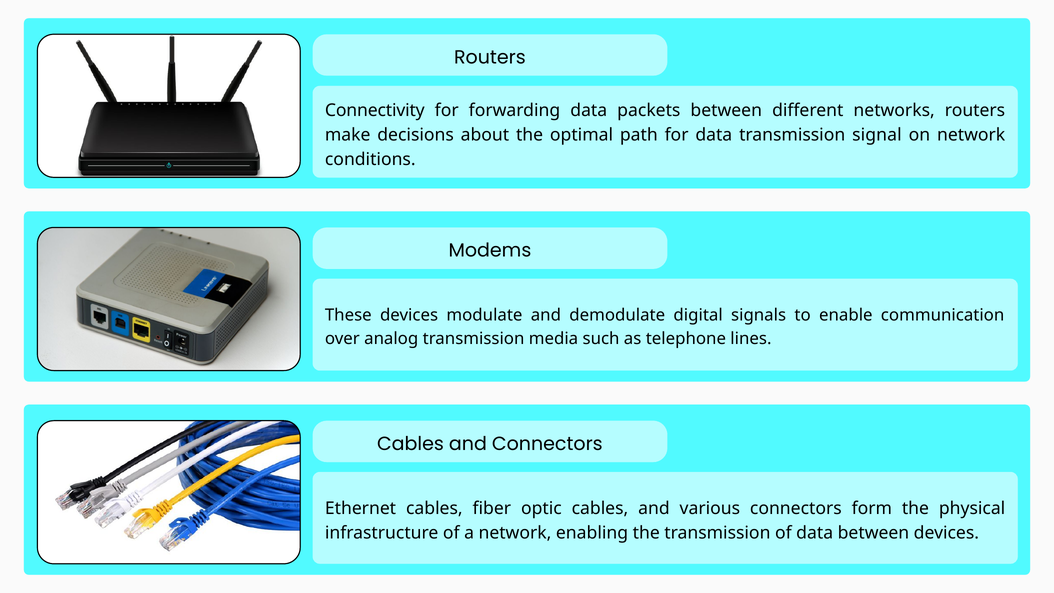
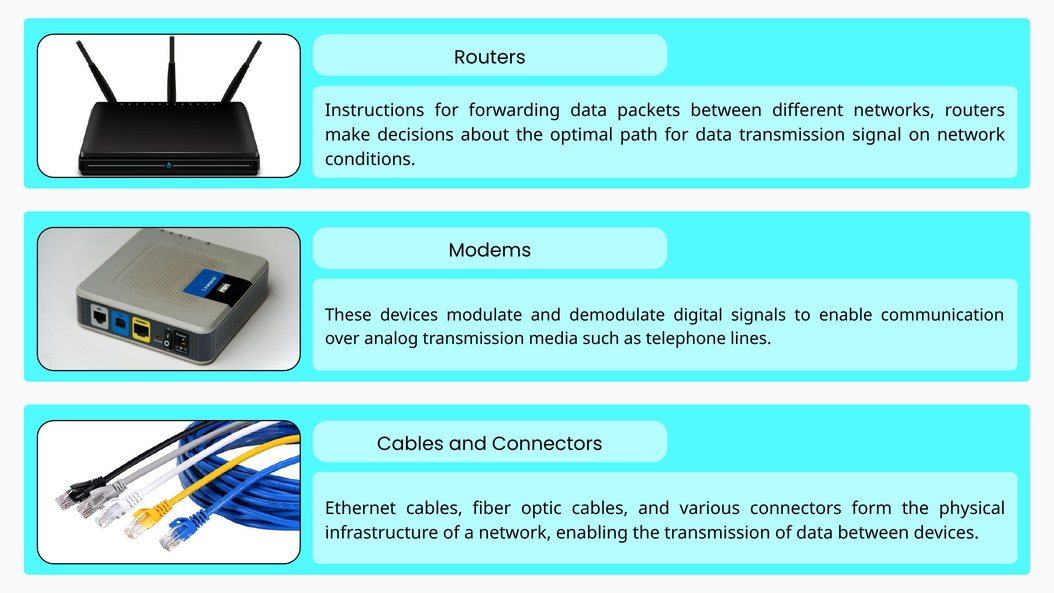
Connectivity: Connectivity -> Instructions
